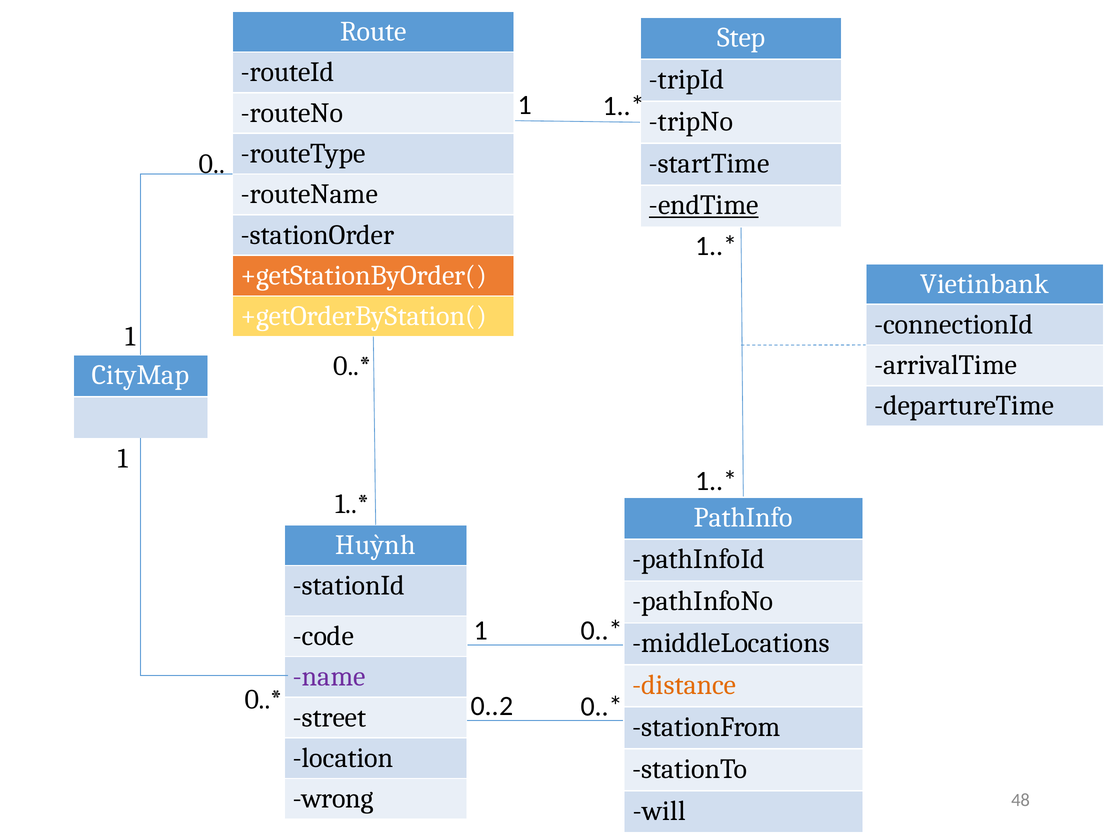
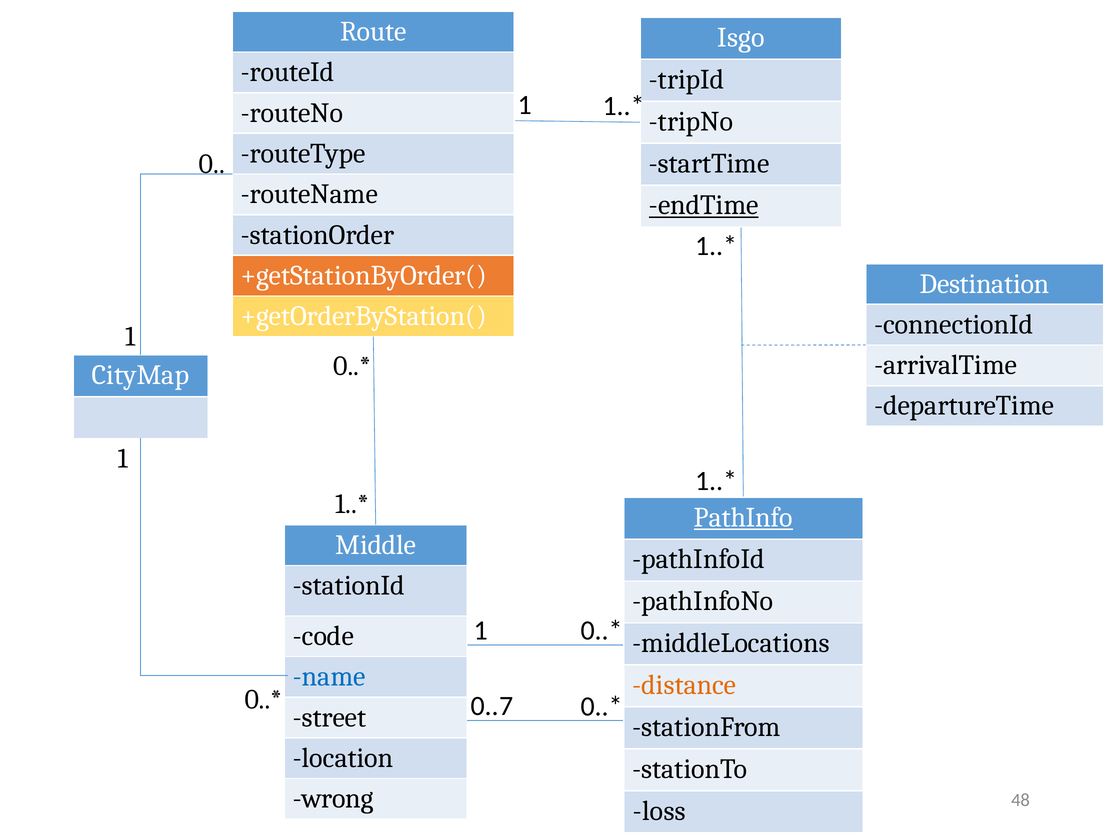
Step: Step -> Isgo
Vietinbank: Vietinbank -> Destination
PathInfo underline: none -> present
Huỳnh: Huỳnh -> Middle
name colour: purple -> blue
0..2: 0..2 -> 0..7
will: will -> loss
